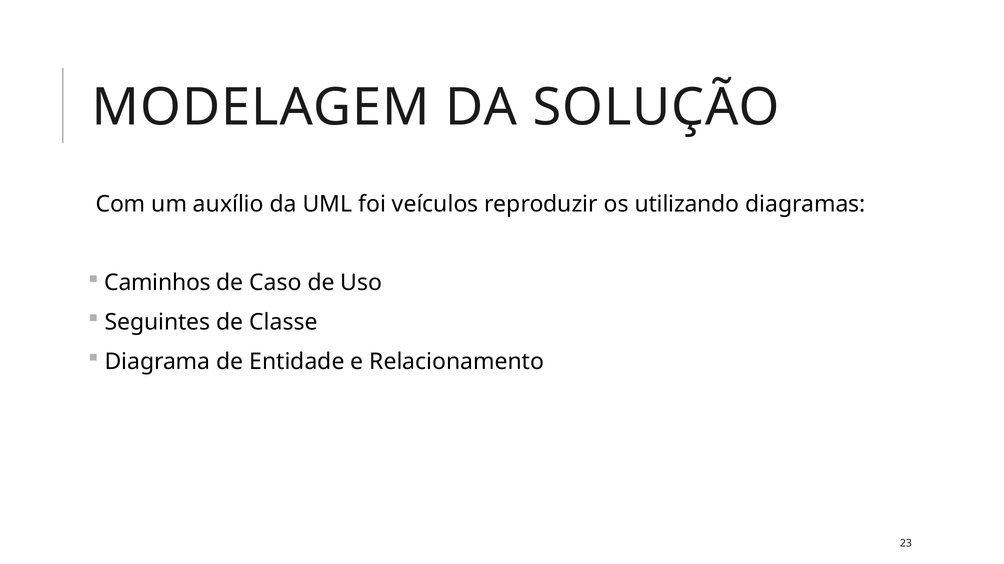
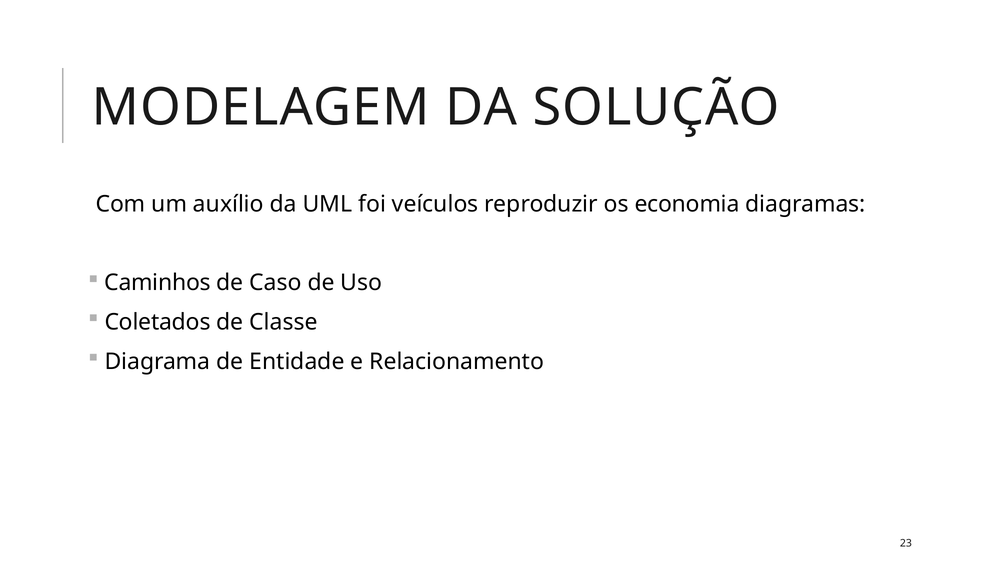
utilizando: utilizando -> economia
Seguintes: Seguintes -> Coletados
